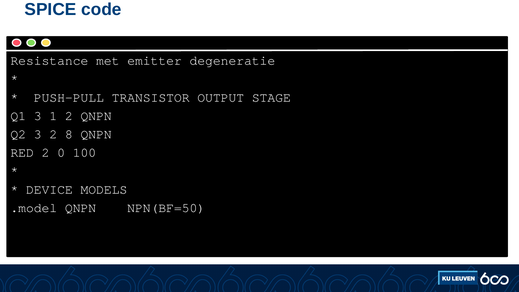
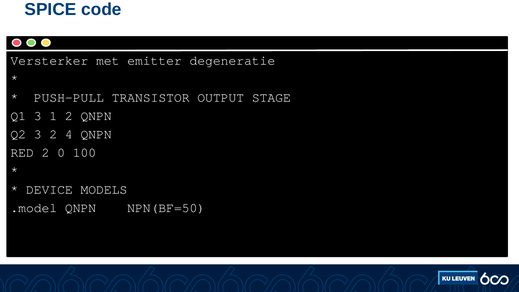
Resistance: Resistance -> Versterker
8: 8 -> 4
